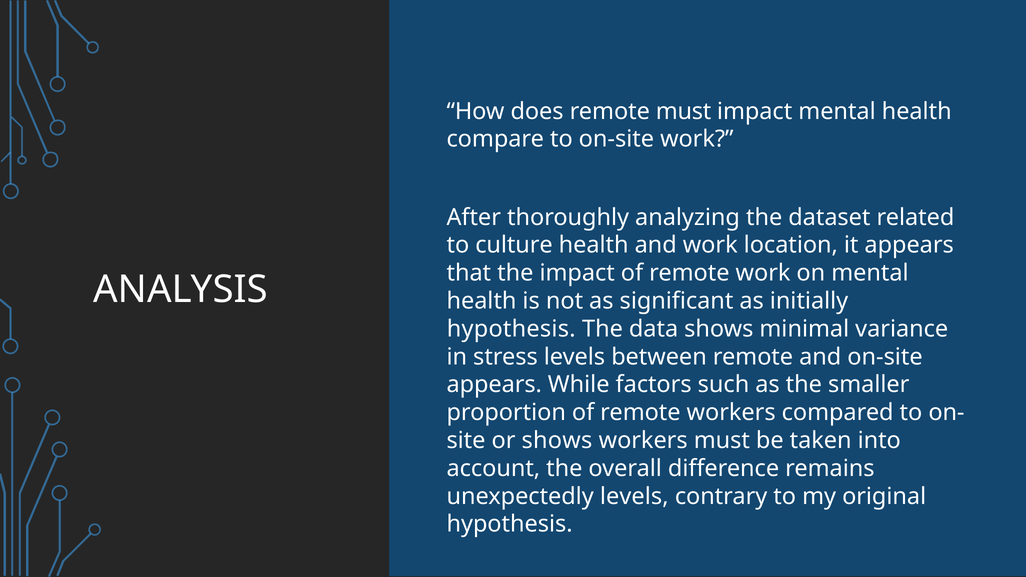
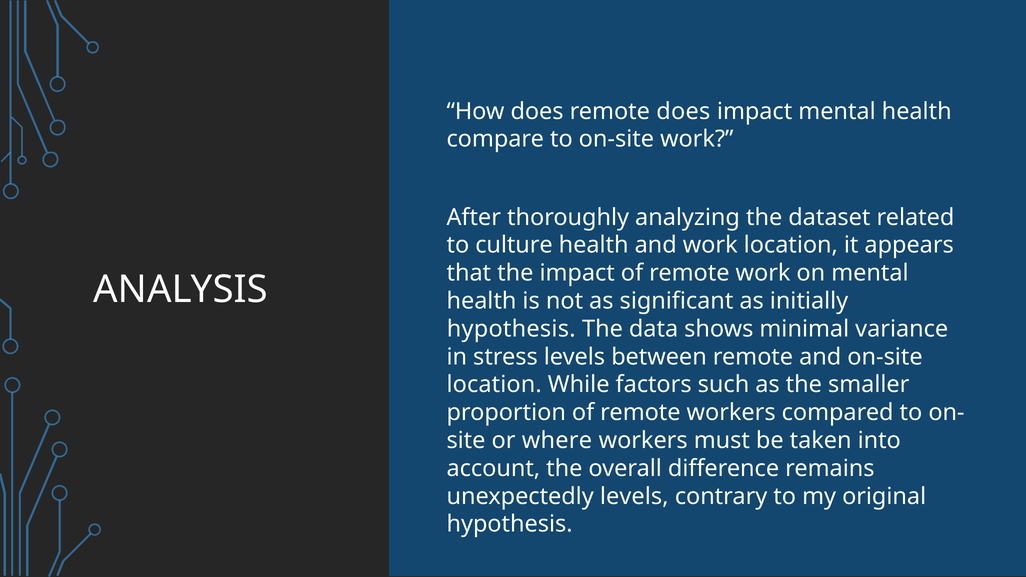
remote must: must -> does
appears at (494, 385): appears -> location
or shows: shows -> where
